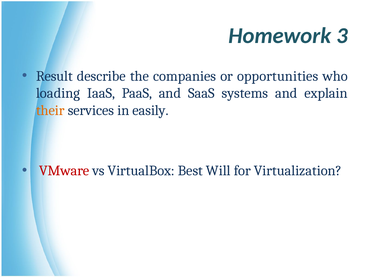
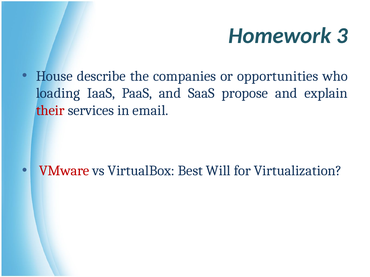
Result: Result -> House
systems: systems -> propose
their colour: orange -> red
easily: easily -> email
